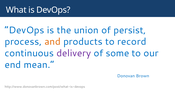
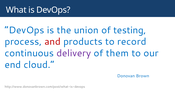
persist: persist -> testing
and colour: orange -> red
some: some -> them
mean: mean -> cloud
